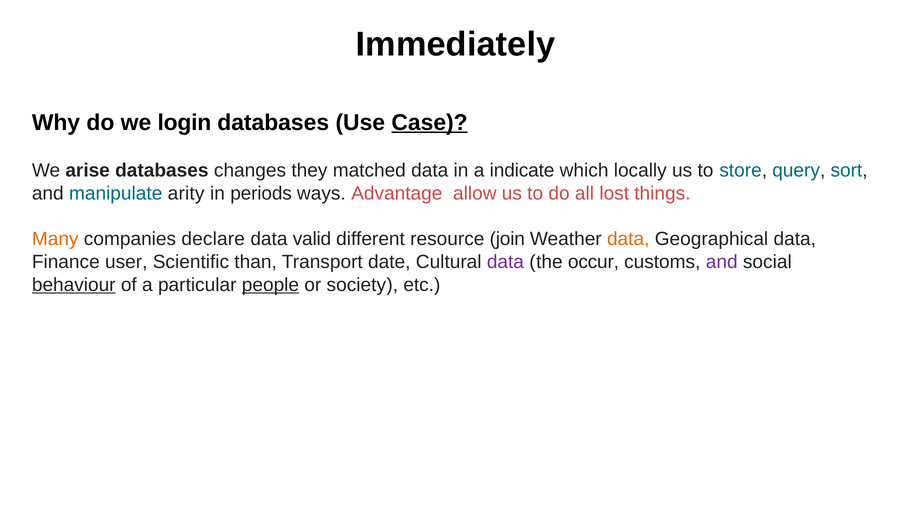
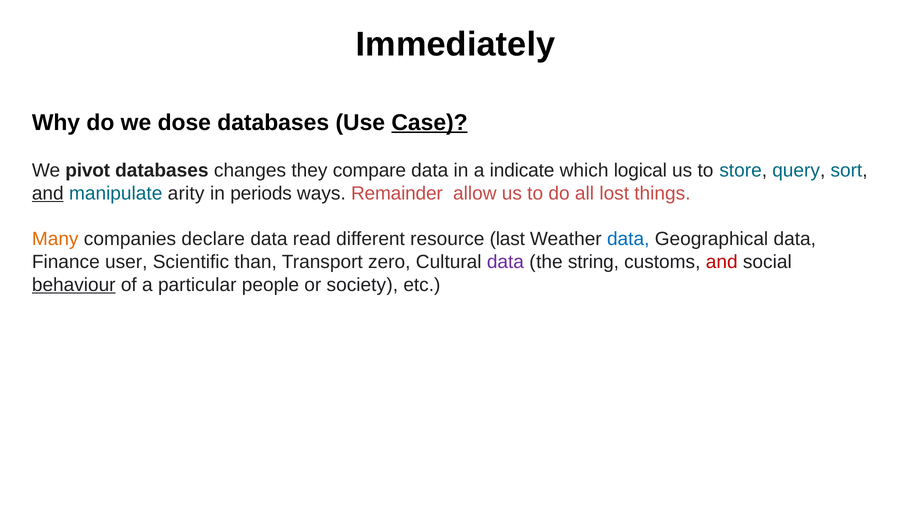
login: login -> dose
arise: arise -> pivot
matched: matched -> compare
locally: locally -> logical
and at (48, 193) underline: none -> present
Advantage: Advantage -> Remainder
valid: valid -> read
join: join -> last
data at (628, 239) colour: orange -> blue
date: date -> zero
occur: occur -> string
and at (722, 262) colour: purple -> red
people underline: present -> none
